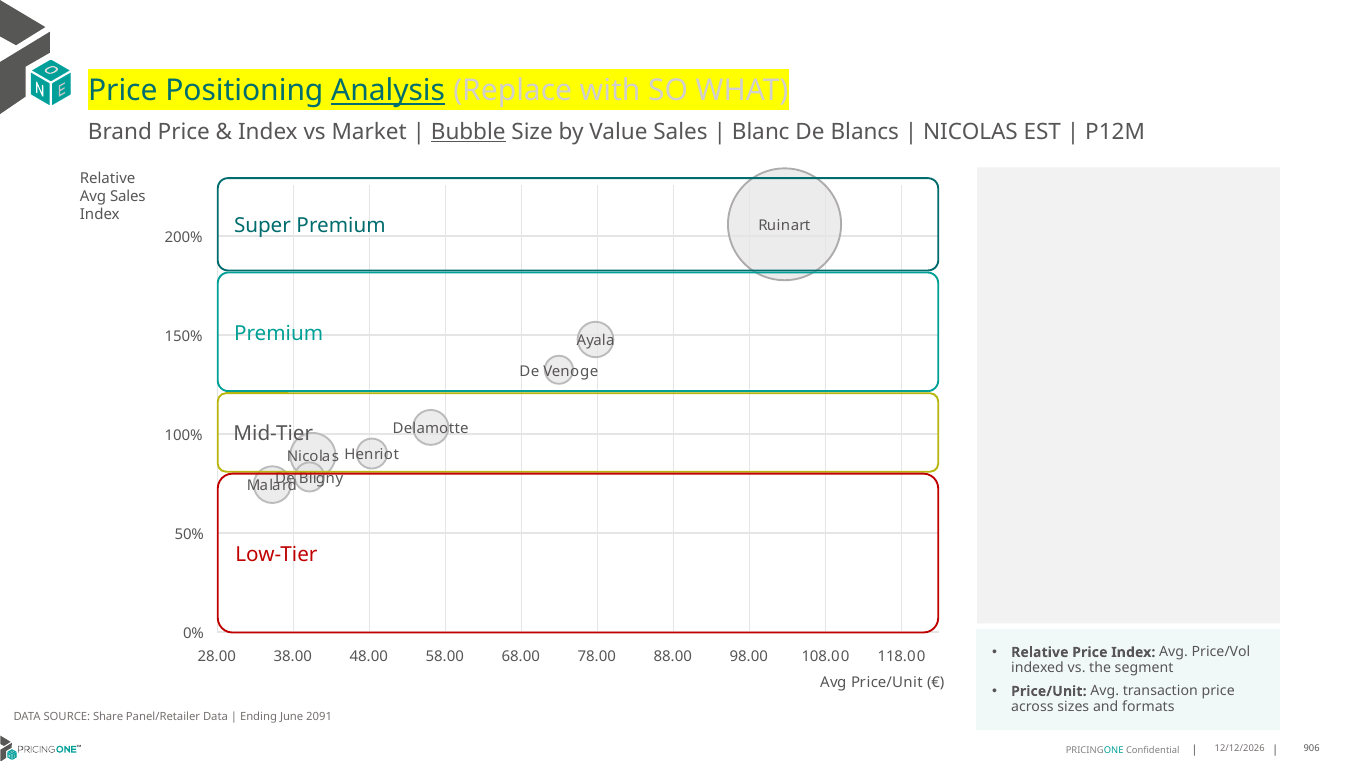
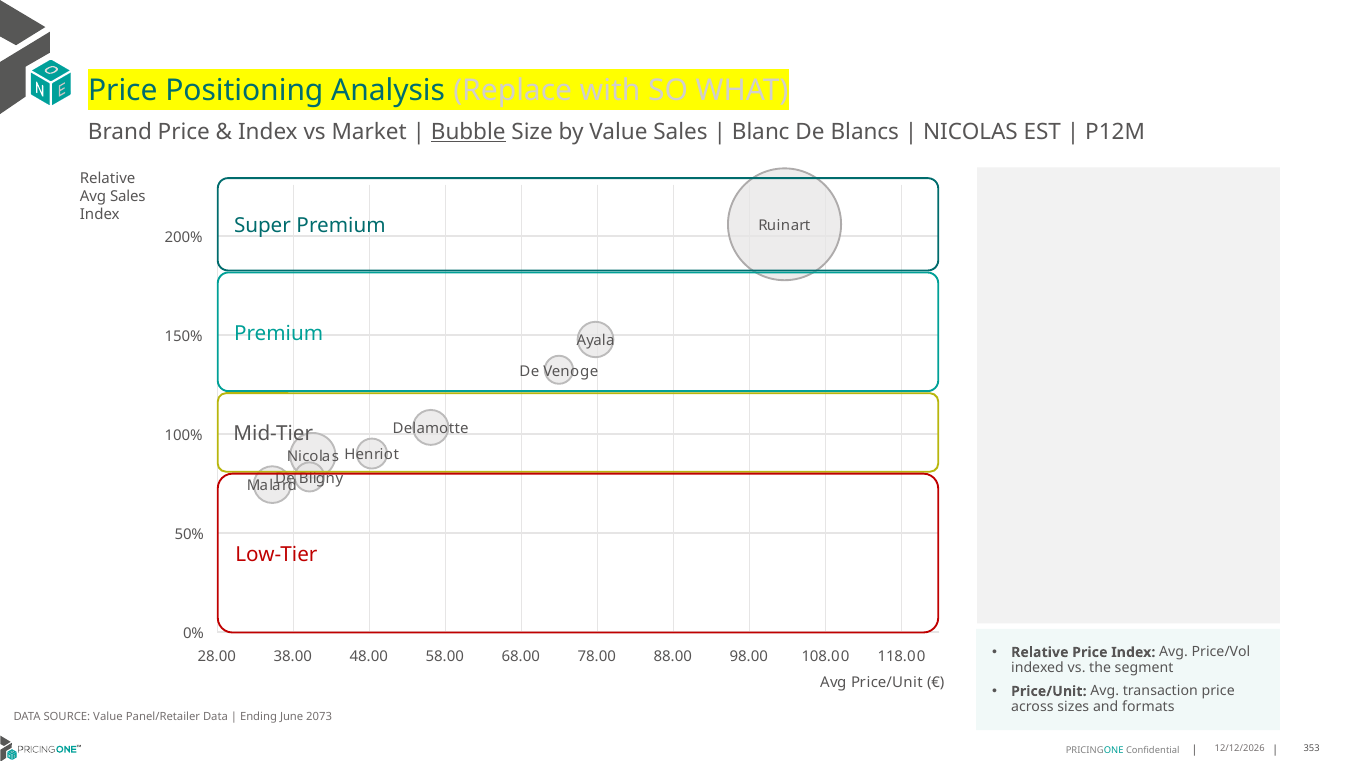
Analysis underline: present -> none
SOURCE Share: Share -> Value
2091: 2091 -> 2073
906: 906 -> 353
